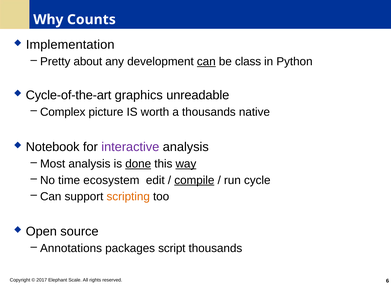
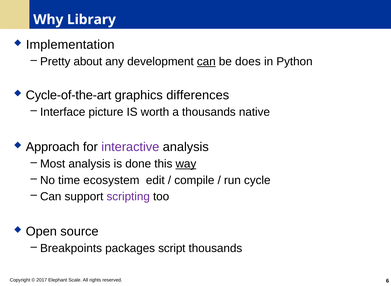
Counts: Counts -> Library
class: class -> does
unreadable: unreadable -> differences
Complex: Complex -> Interface
Notebook: Notebook -> Approach
done underline: present -> none
compile underline: present -> none
scripting colour: orange -> purple
Annotations: Annotations -> Breakpoints
